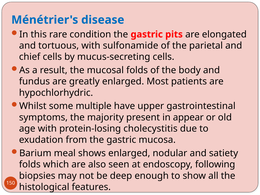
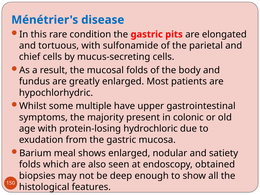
appear: appear -> colonic
cholecystitis: cholecystitis -> hydrochloric
following: following -> obtained
